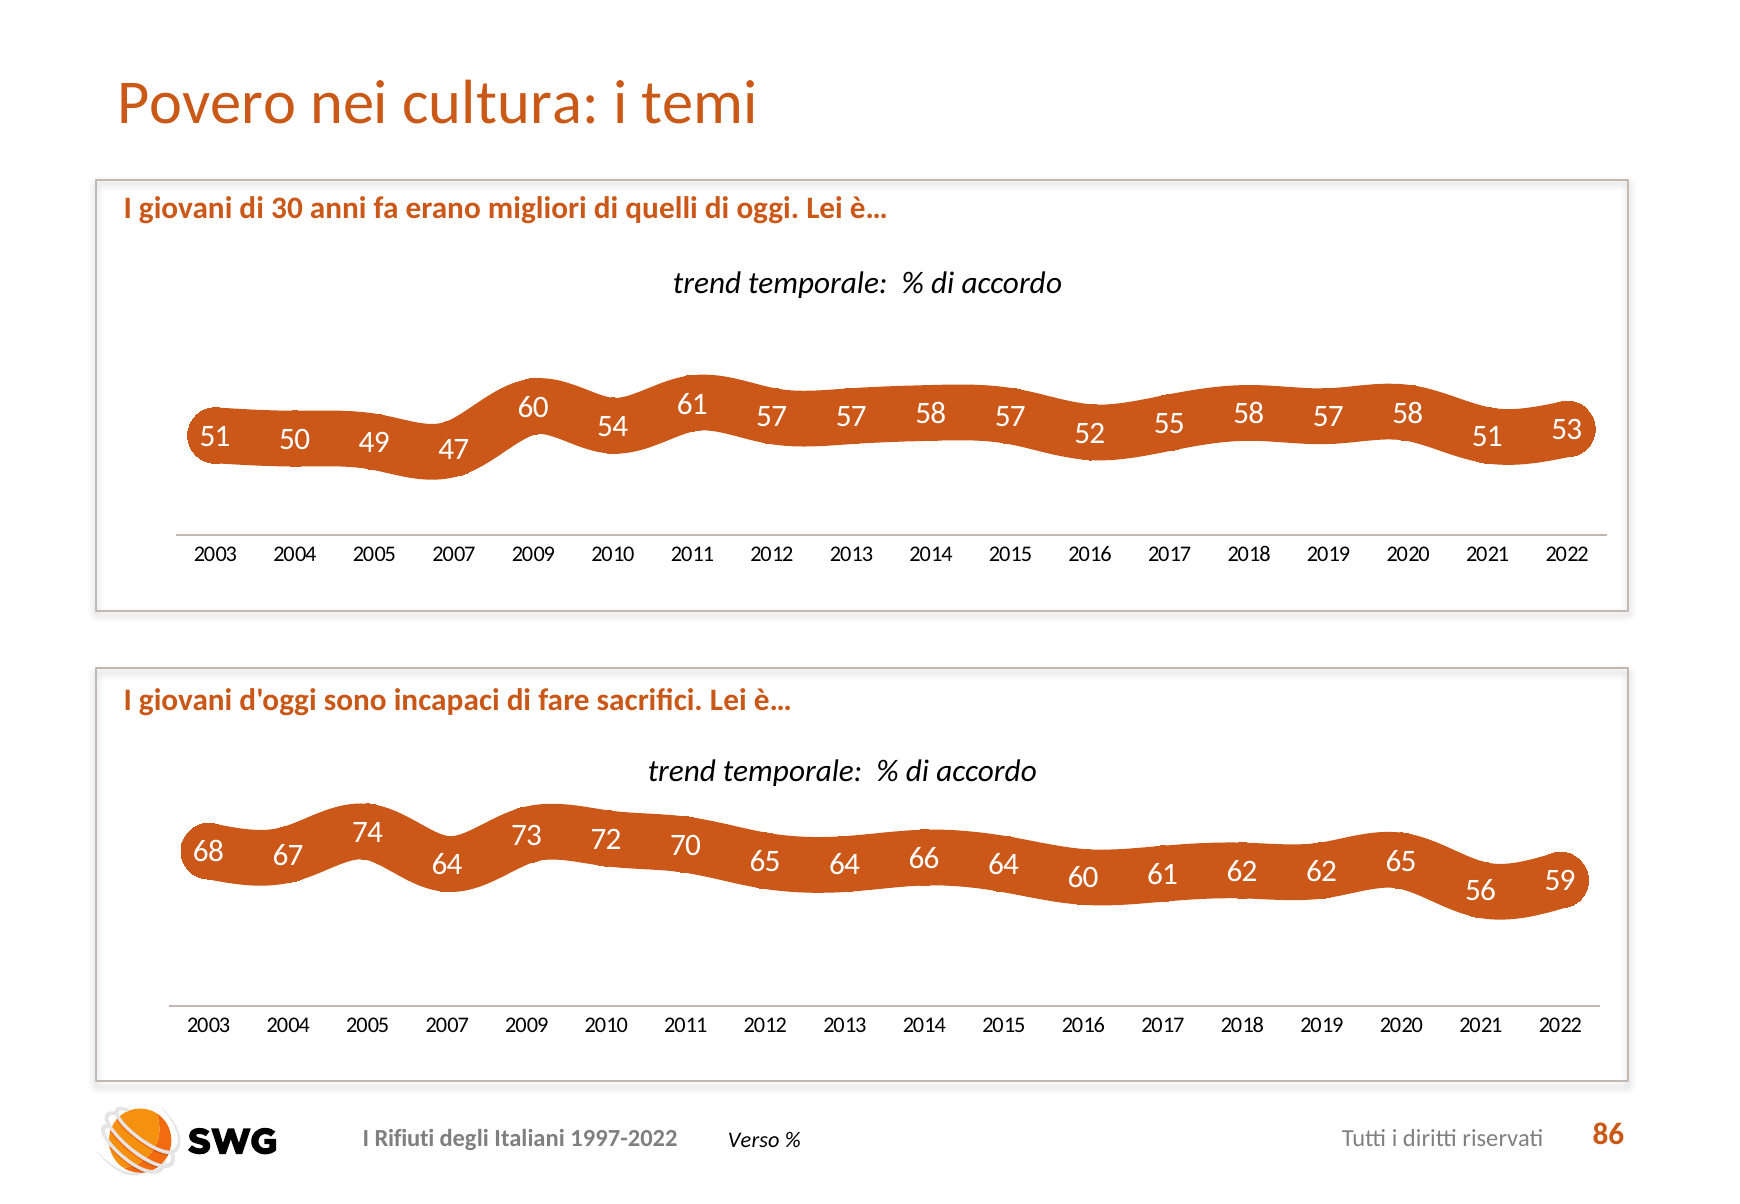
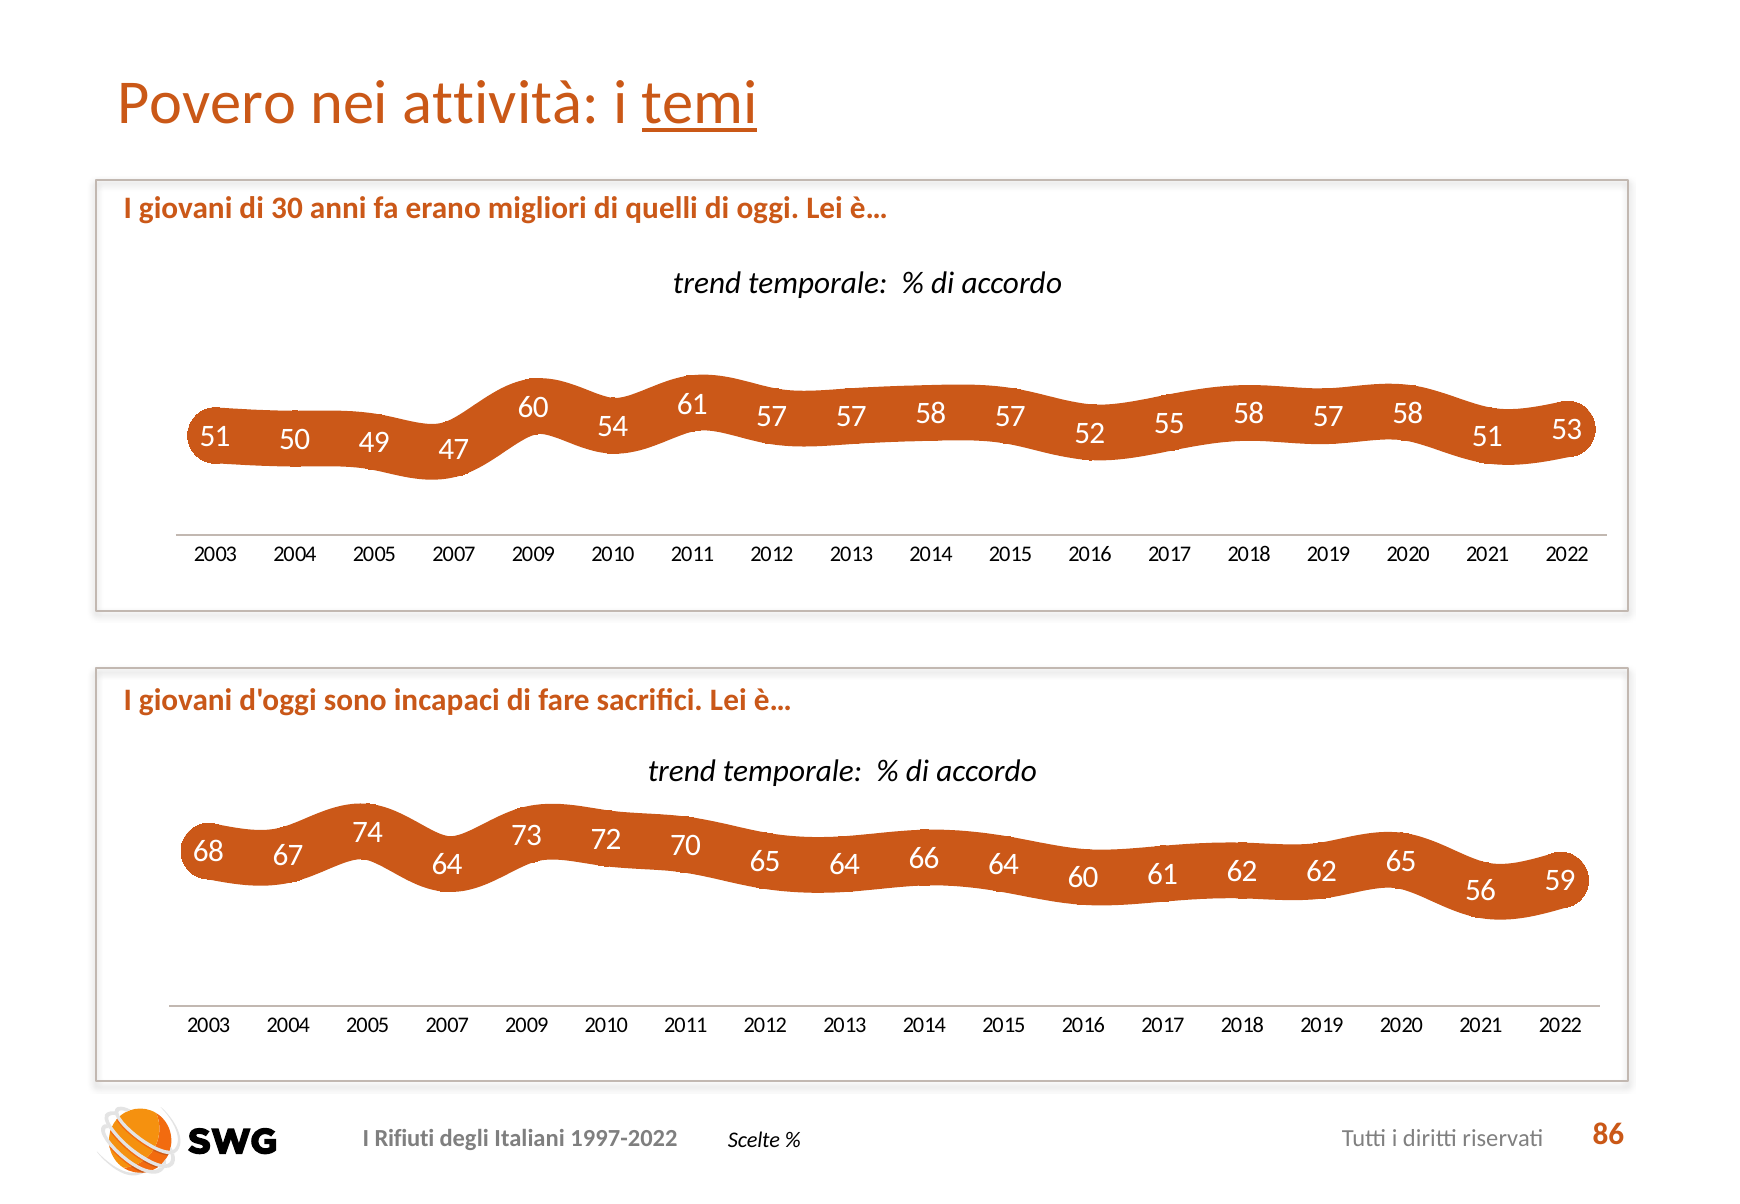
cultura: cultura -> attività
temi underline: none -> present
Verso: Verso -> Scelte
